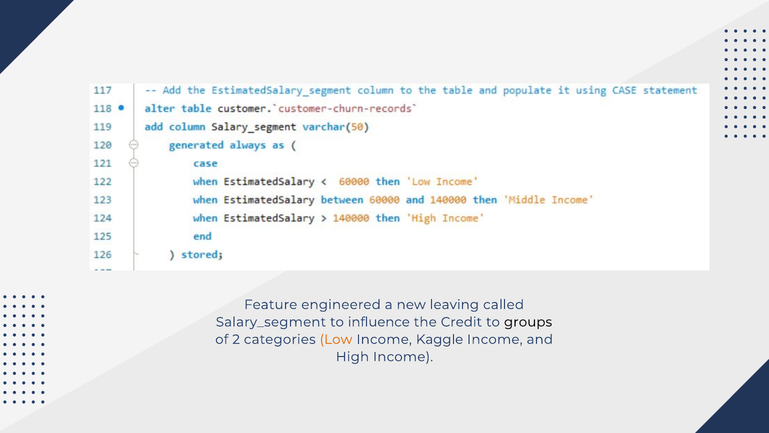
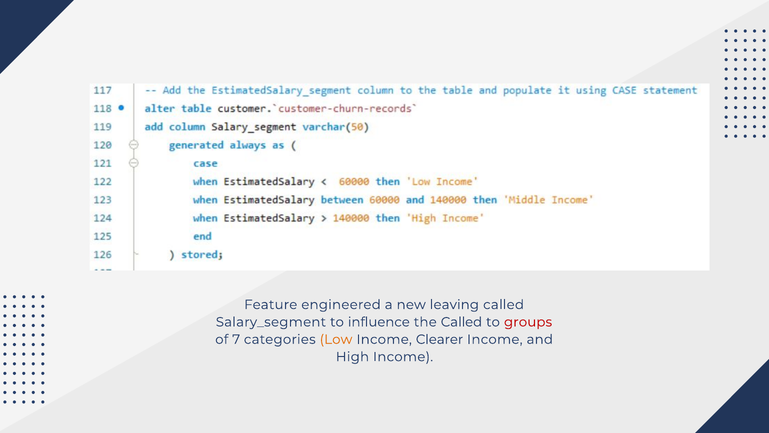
the Credit: Credit -> Called
groups colour: black -> red
2: 2 -> 7
Kaggle: Kaggle -> Clearer
